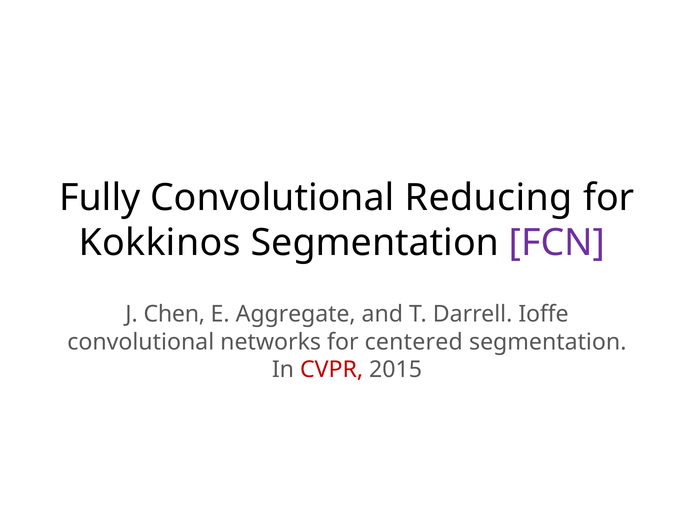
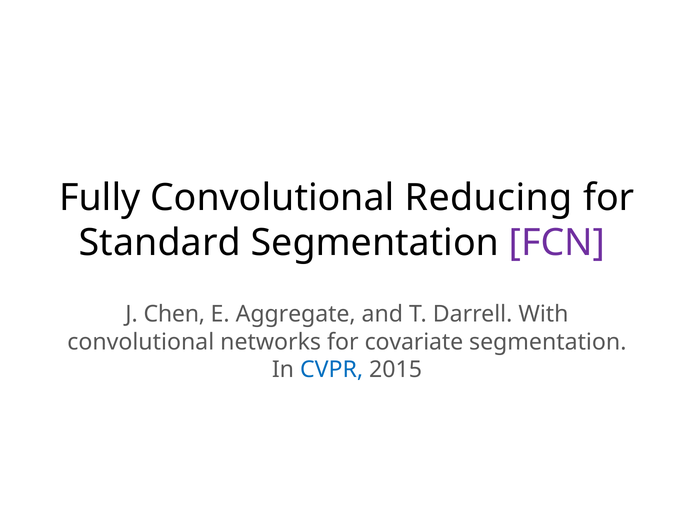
Kokkinos: Kokkinos -> Standard
Ioffe: Ioffe -> With
centered: centered -> covariate
CVPR colour: red -> blue
